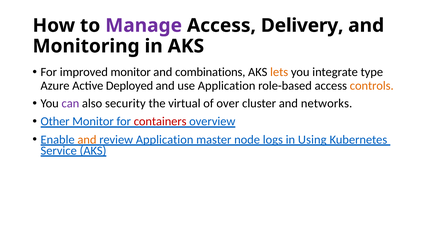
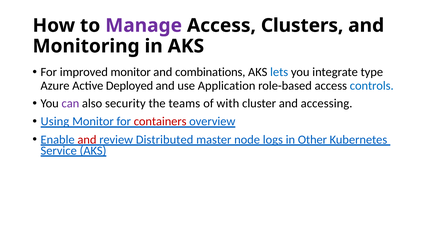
Delivery: Delivery -> Clusters
lets colour: orange -> blue
controls colour: orange -> blue
virtual: virtual -> teams
over: over -> with
networks: networks -> accessing
Other: Other -> Using
and at (87, 140) colour: orange -> red
review Application: Application -> Distributed
Using: Using -> Other
